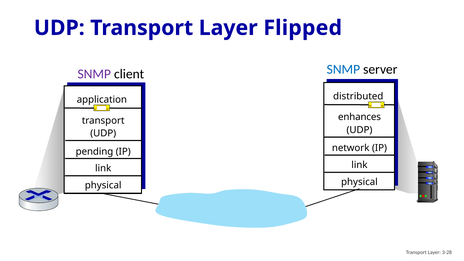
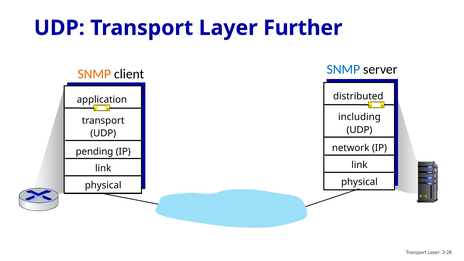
Flipped: Flipped -> Further
SNMP at (94, 74) colour: purple -> orange
enhances: enhances -> including
